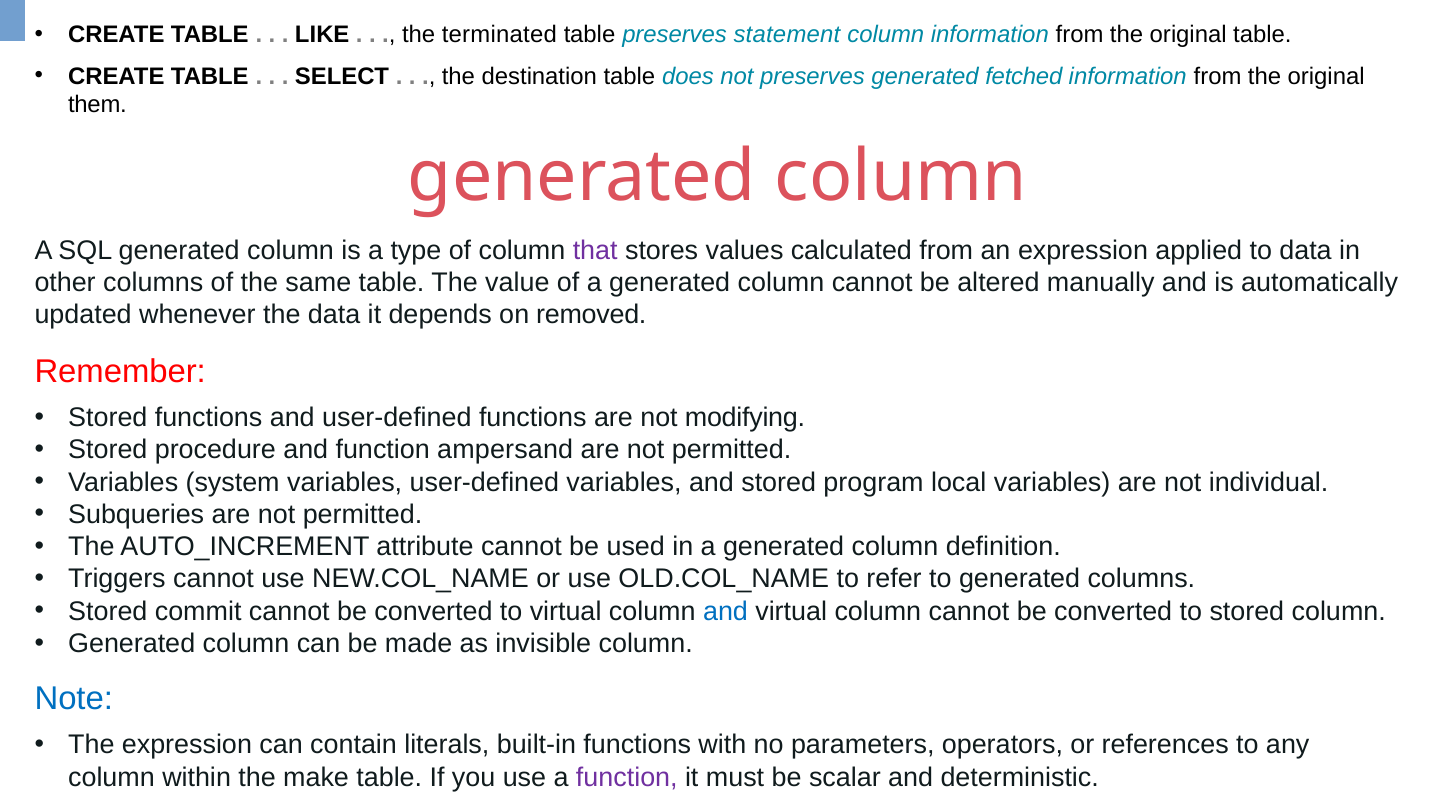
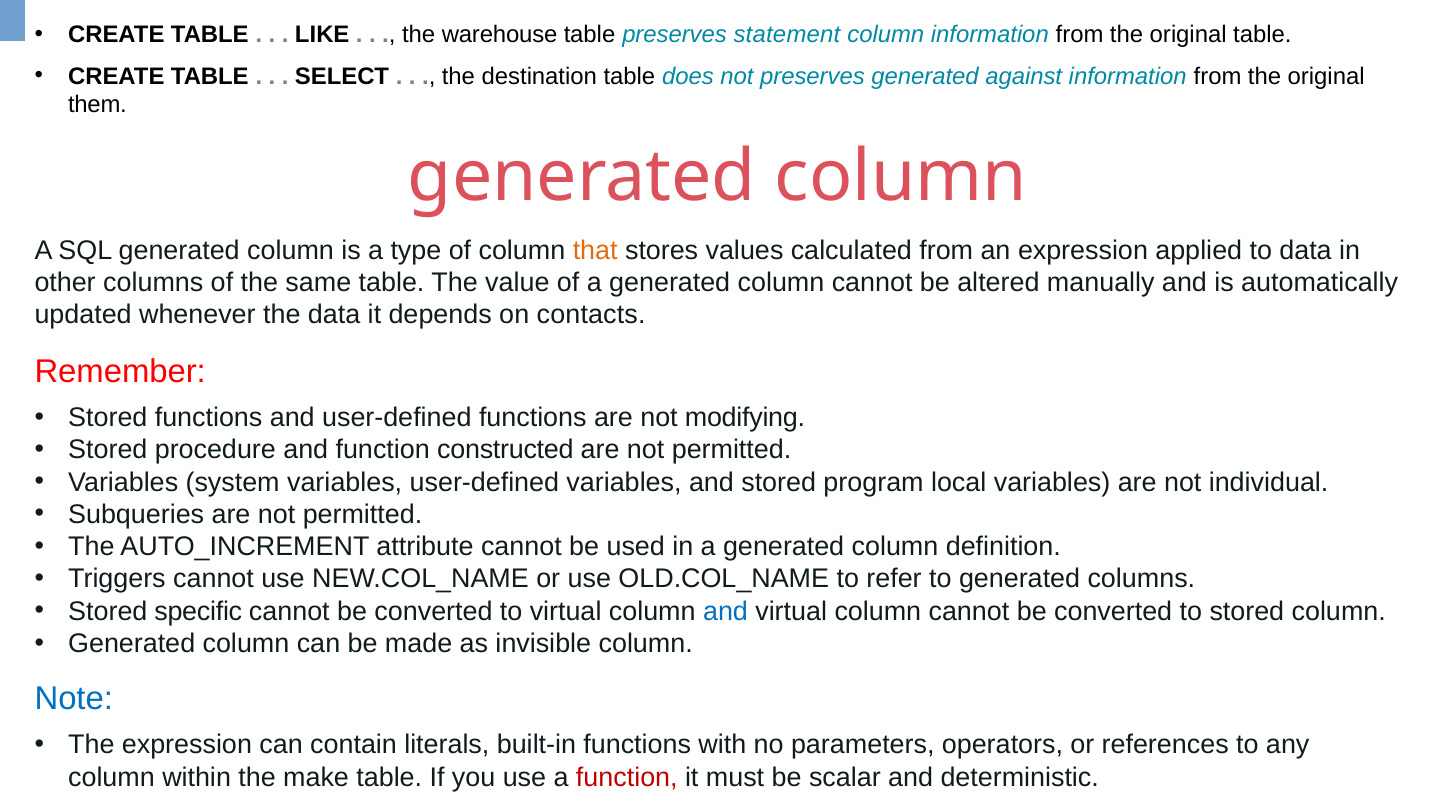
terminated: terminated -> warehouse
fetched: fetched -> against
that colour: purple -> orange
removed: removed -> contacts
ampersand: ampersand -> constructed
commit: commit -> specific
function at (627, 777) colour: purple -> red
